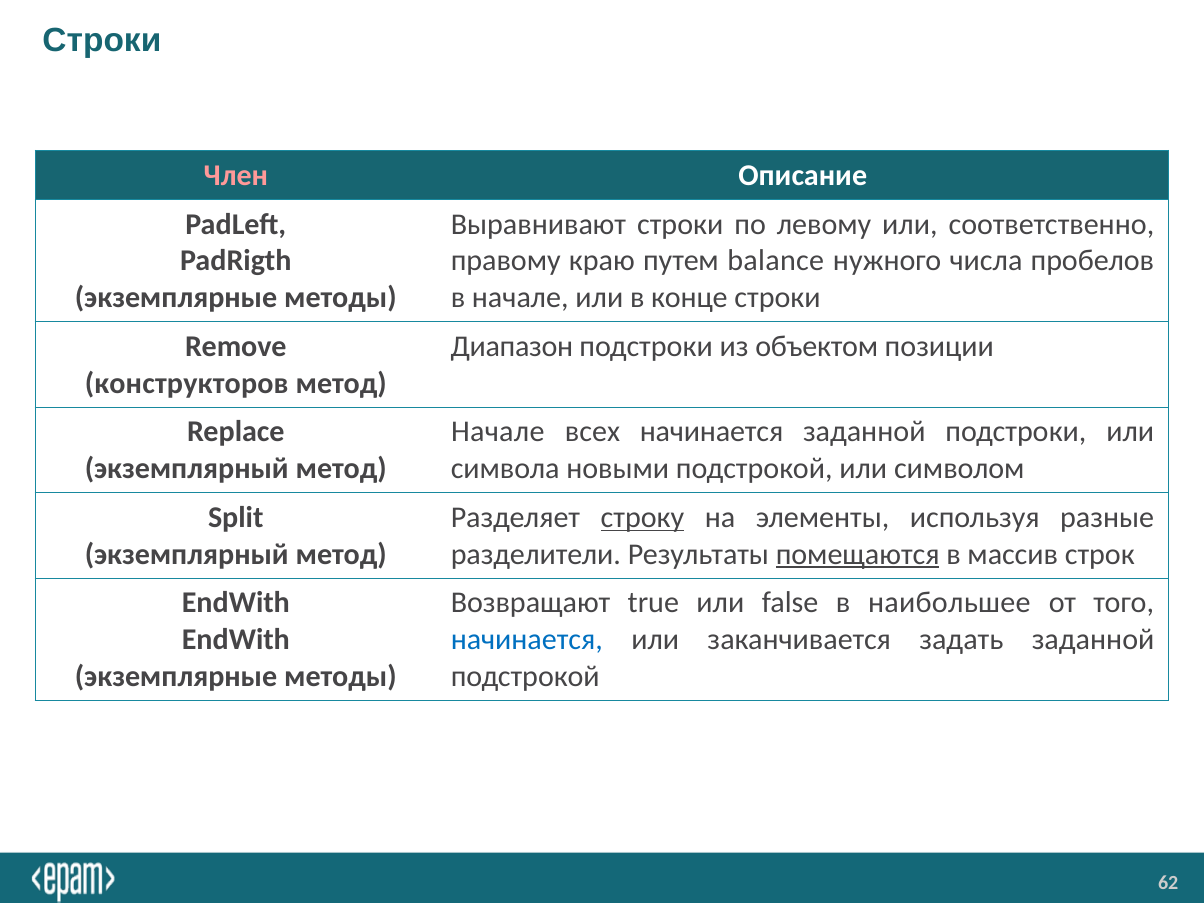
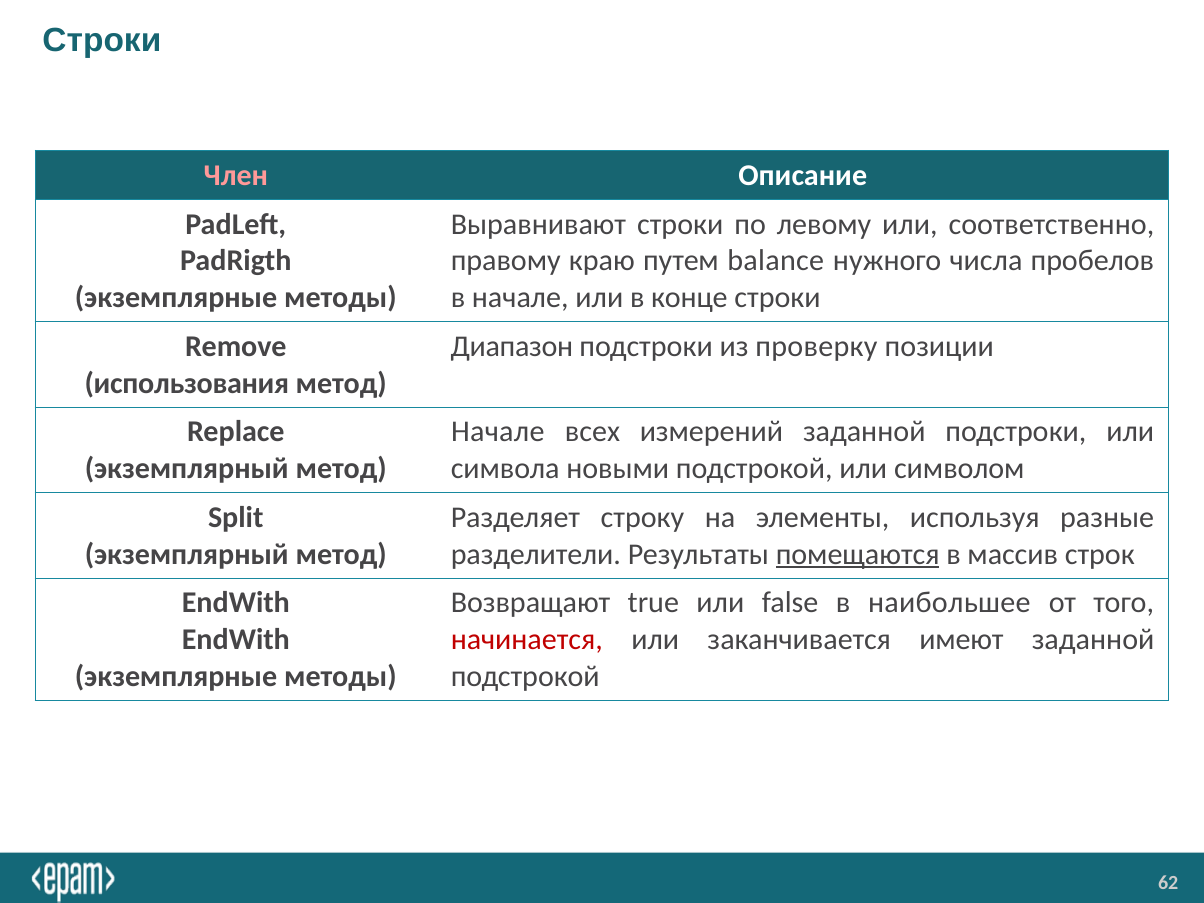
объектом: объектом -> проверку
конструкторов: конструкторов -> использования
всех начинается: начинается -> измерений
строку underline: present -> none
начинается at (527, 640) colour: blue -> red
задать: задать -> имеют
